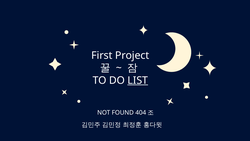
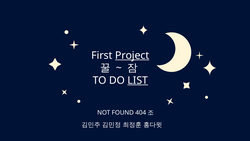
Project underline: none -> present
